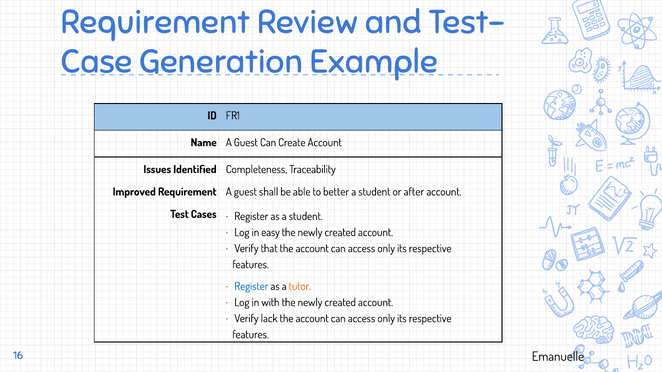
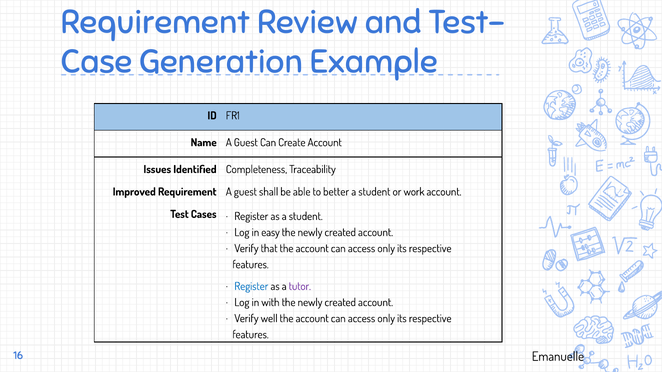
after: after -> work
tutor colour: orange -> purple
lack: lack -> well
